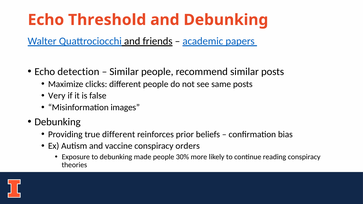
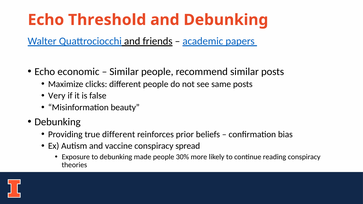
detection: detection -> economic
images: images -> beauty
orders: orders -> spread
